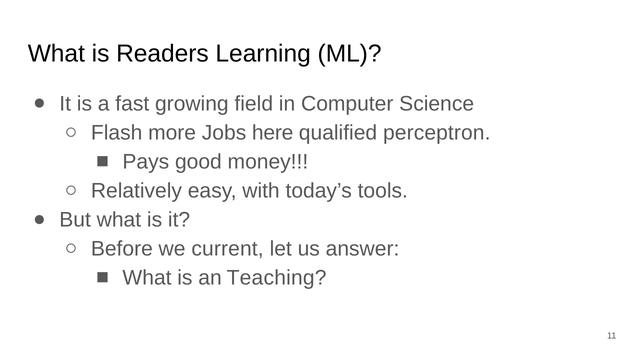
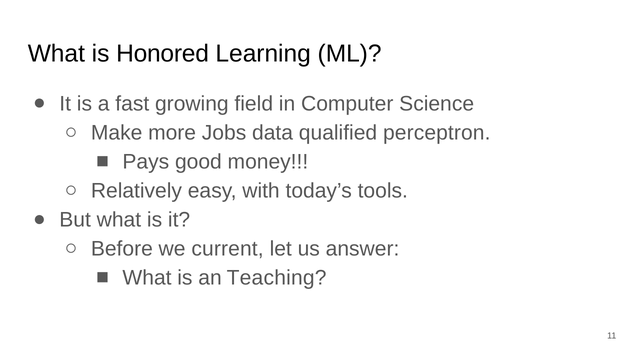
Readers: Readers -> Honored
Flash: Flash -> Make
here: here -> data
